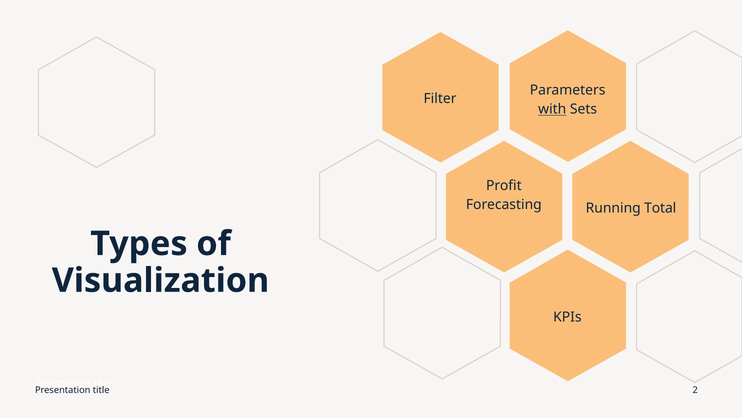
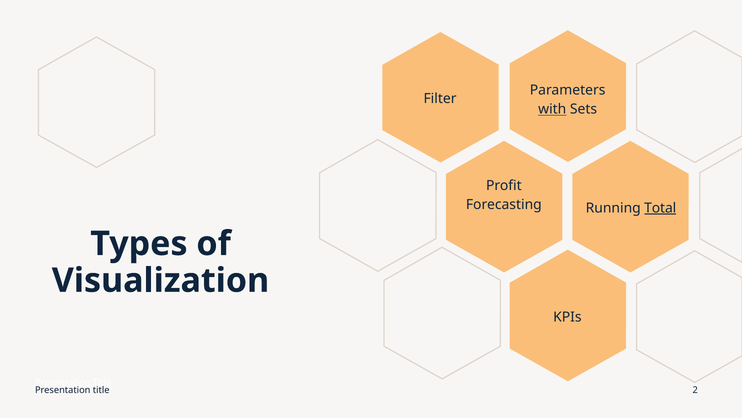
Total underline: none -> present
